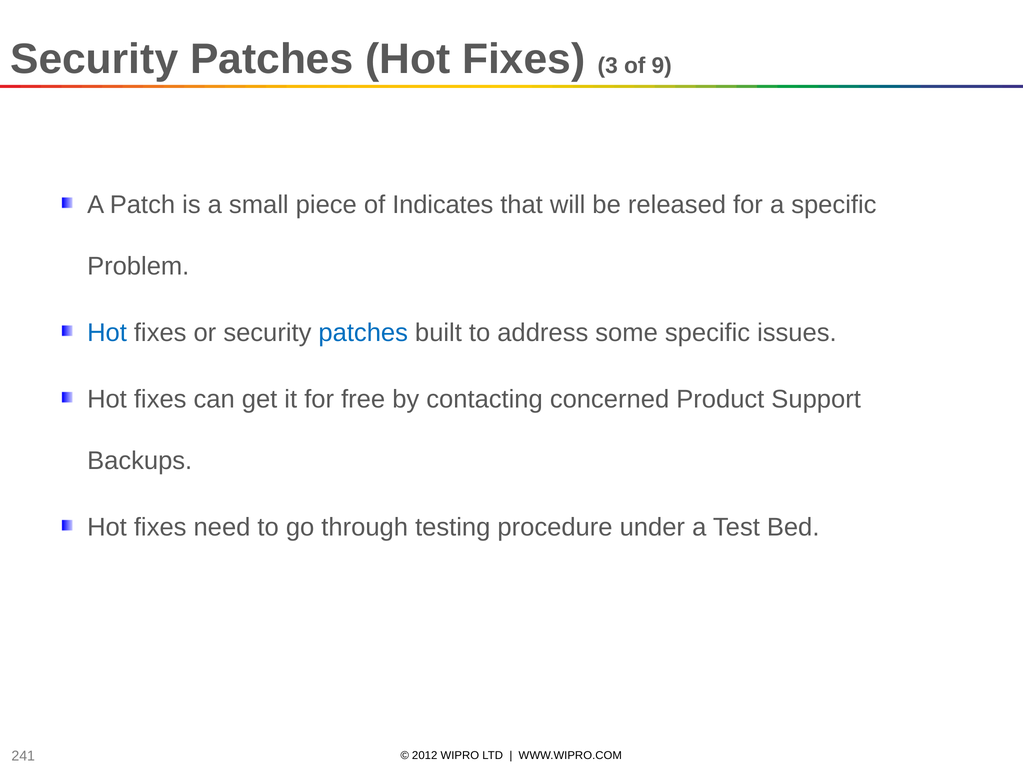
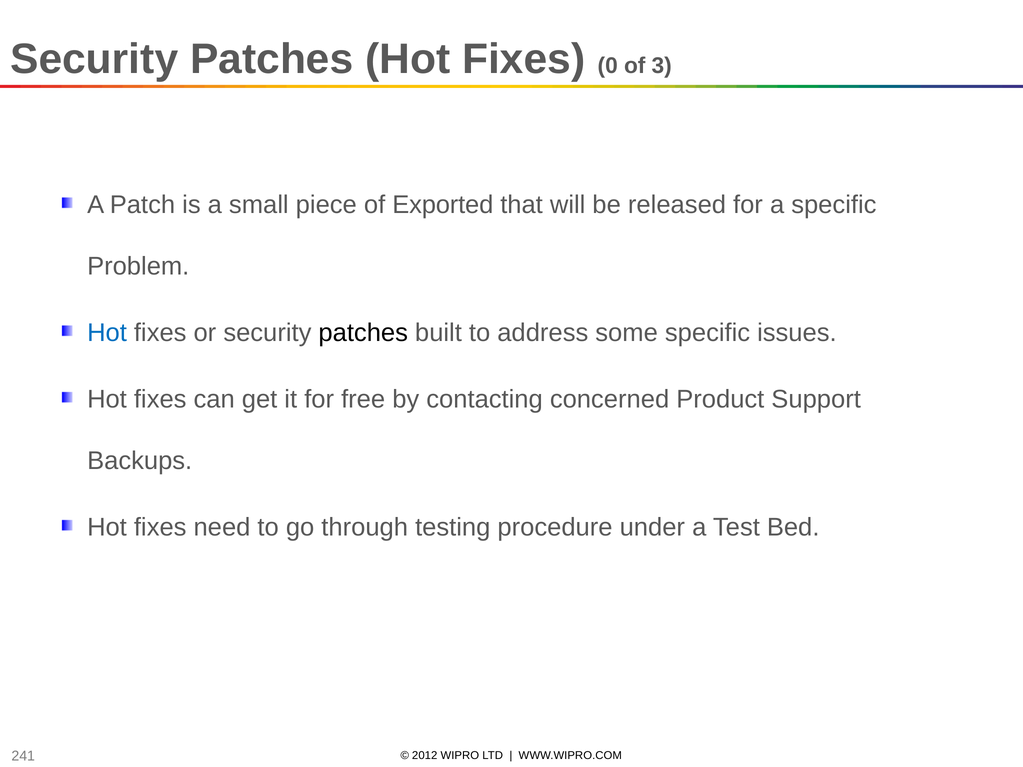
3: 3 -> 0
9: 9 -> 3
Indicates: Indicates -> Exported
patches at (363, 333) colour: blue -> black
